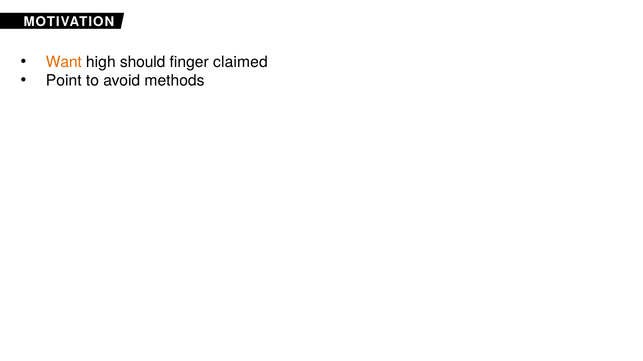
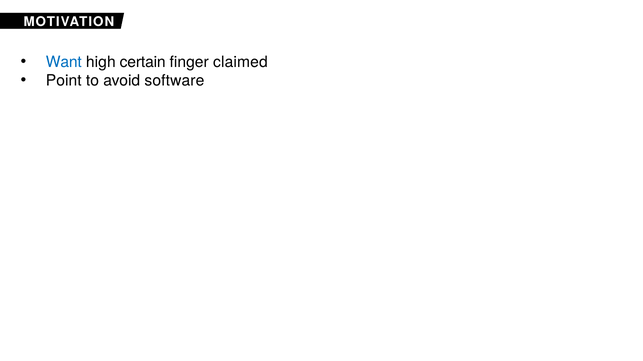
Want colour: orange -> blue
should: should -> certain
methods: methods -> software
